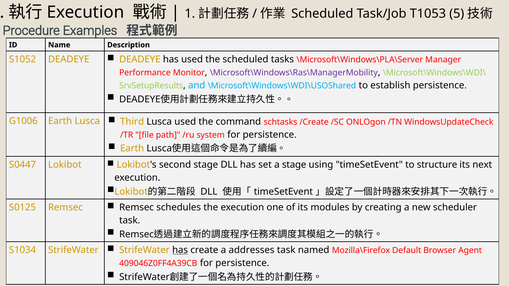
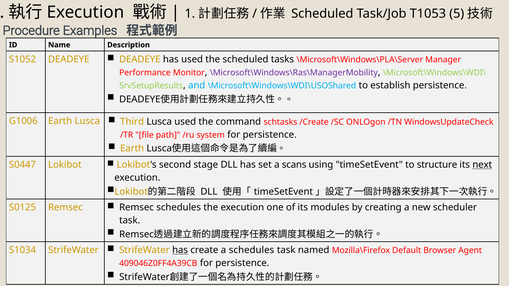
a stage: stage -> scans
next underline: none -> present
a addresses: addresses -> schedules
